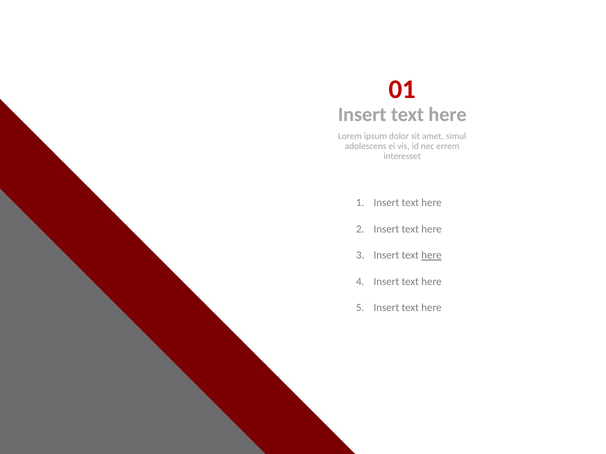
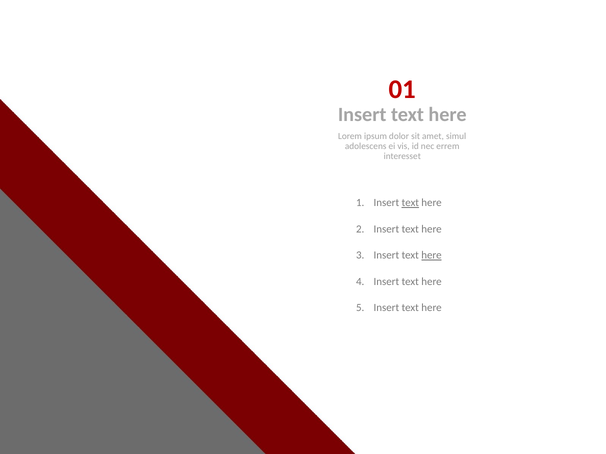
text at (410, 203) underline: none -> present
